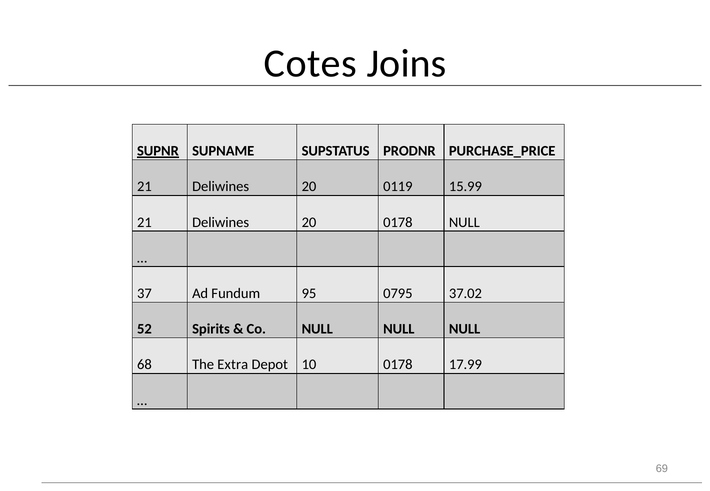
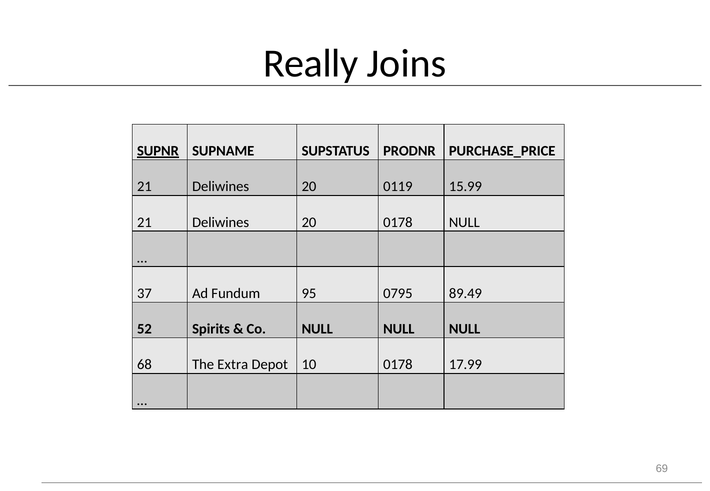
Cotes: Cotes -> Really
37.02: 37.02 -> 89.49
